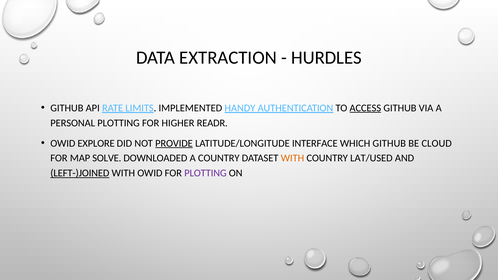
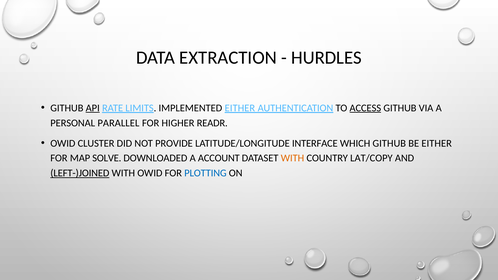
API underline: none -> present
IMPLEMENTED HANDY: HANDY -> EITHER
PERSONAL PLOTTING: PLOTTING -> PARALLEL
EXPLORE: EXPLORE -> CLUSTER
PROVIDE underline: present -> none
BE CLOUD: CLOUD -> EITHER
A COUNTRY: COUNTRY -> ACCOUNT
LAT/USED: LAT/USED -> LAT/COPY
PLOTTING at (205, 173) colour: purple -> blue
